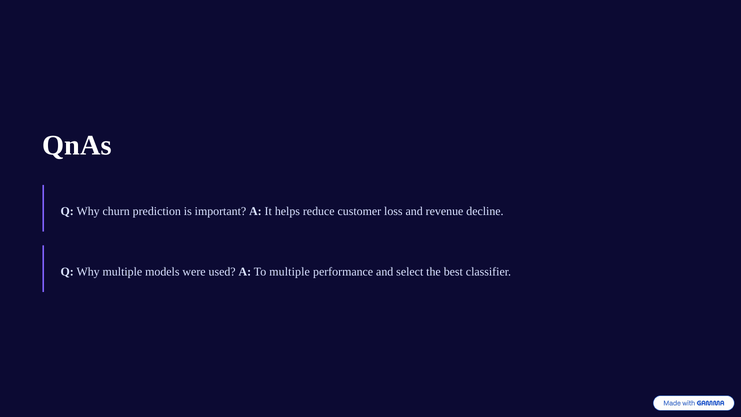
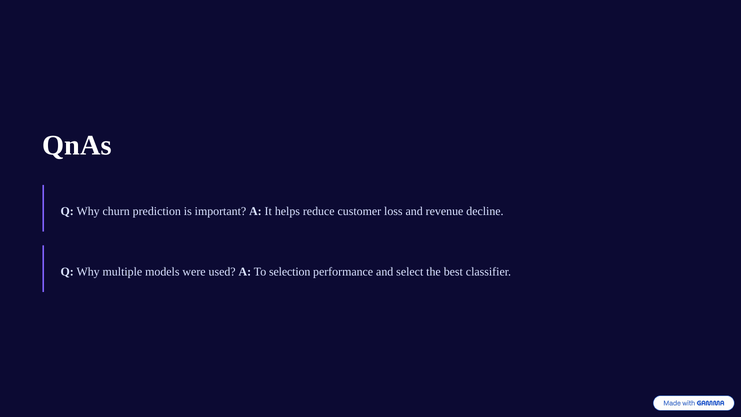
To multiple: multiple -> selection
